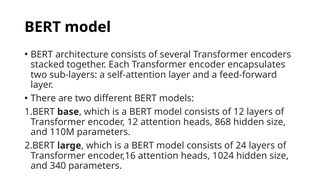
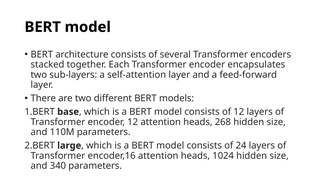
868: 868 -> 268
